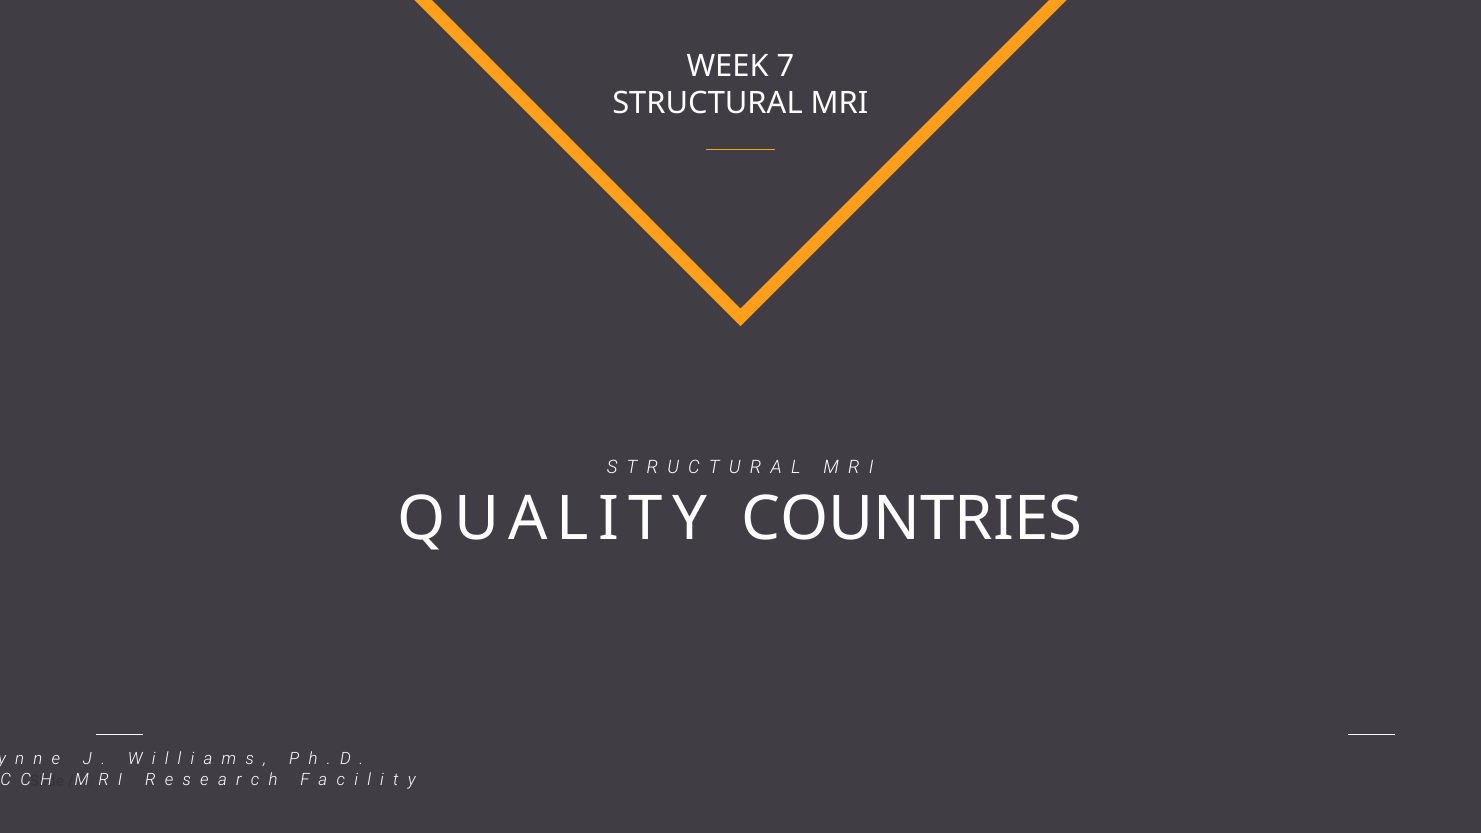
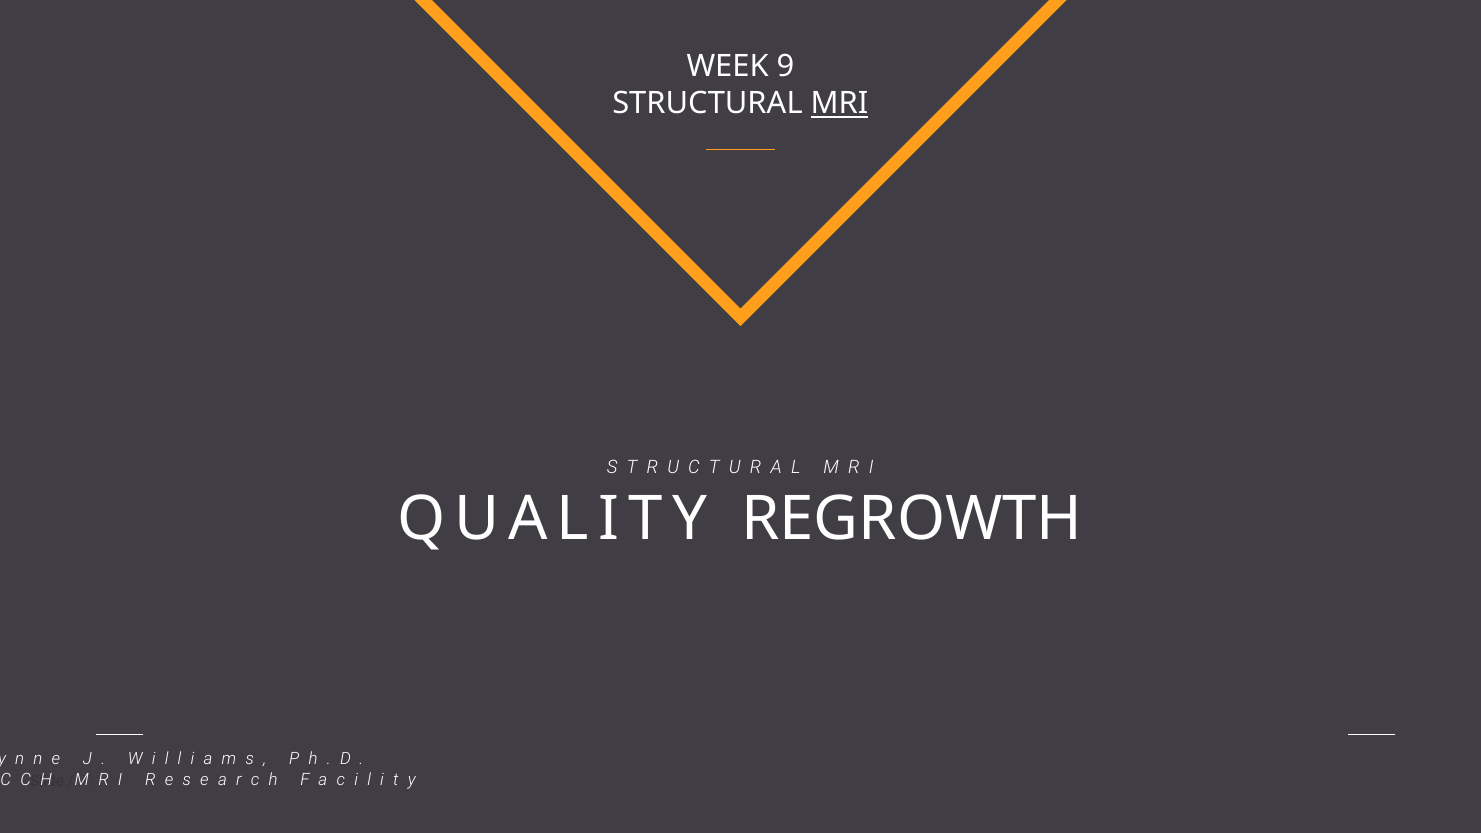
7: 7 -> 9
MRI underline: none -> present
COUNTRIES: COUNTRIES -> REGROWTH
